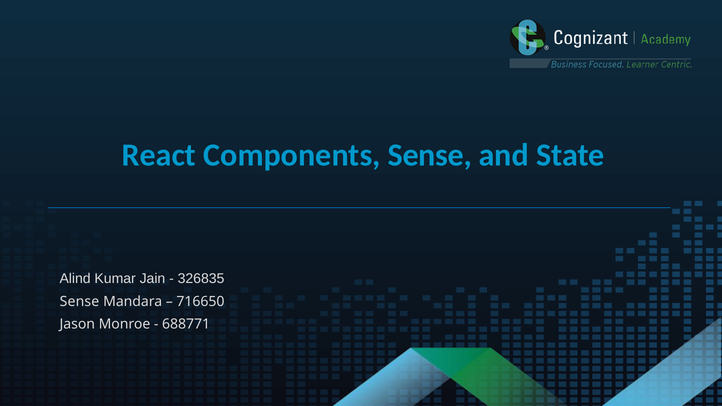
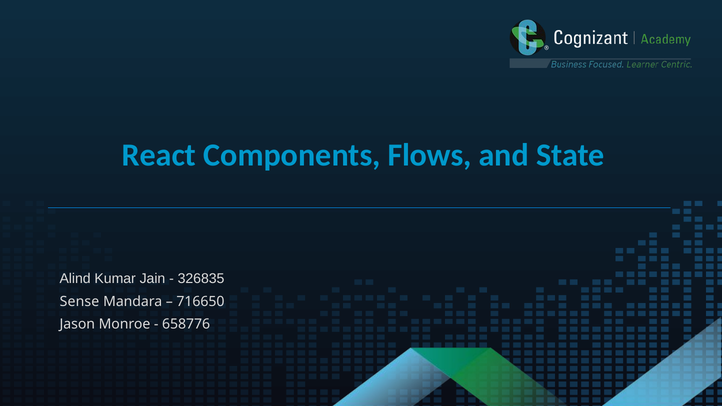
Components Sense: Sense -> Flows
688771: 688771 -> 658776
